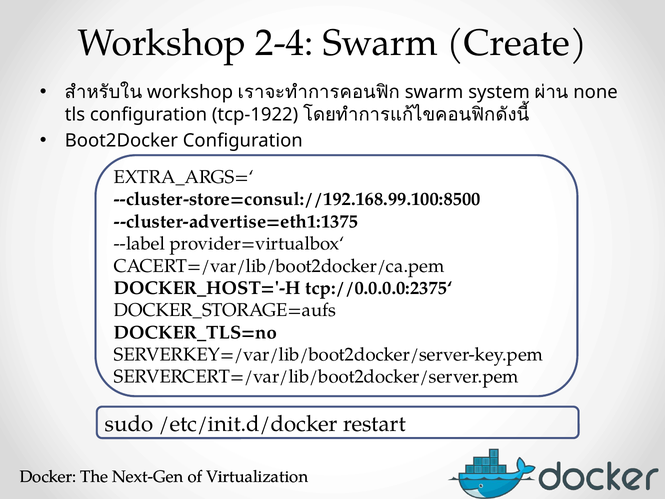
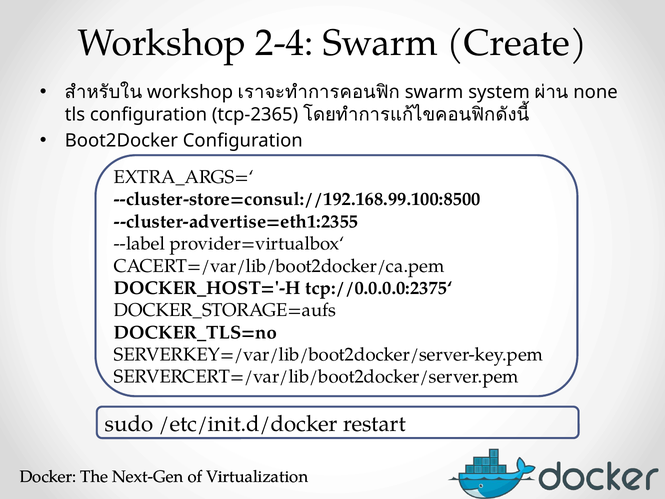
tcp-1922: tcp-1922 -> tcp-2365
--cluster-advertise=eth1:1375: --cluster-advertise=eth1:1375 -> --cluster-advertise=eth1:2355
